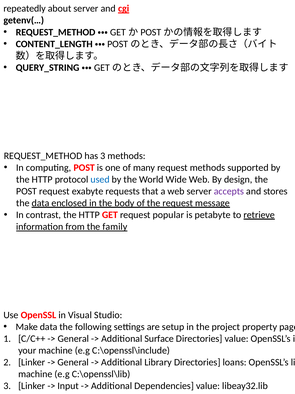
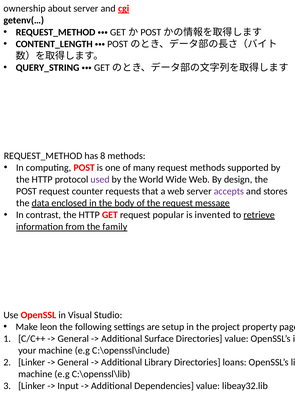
repeatedly: repeatedly -> ownership
has 3: 3 -> 8
used colour: blue -> purple
exabyte: exabyte -> counter
petabyte: petabyte -> invented
Make data: data -> leon
